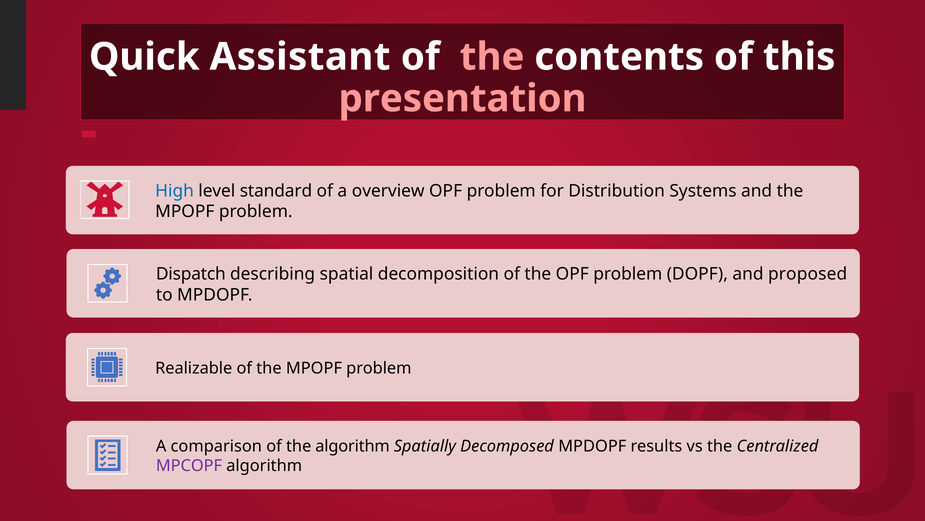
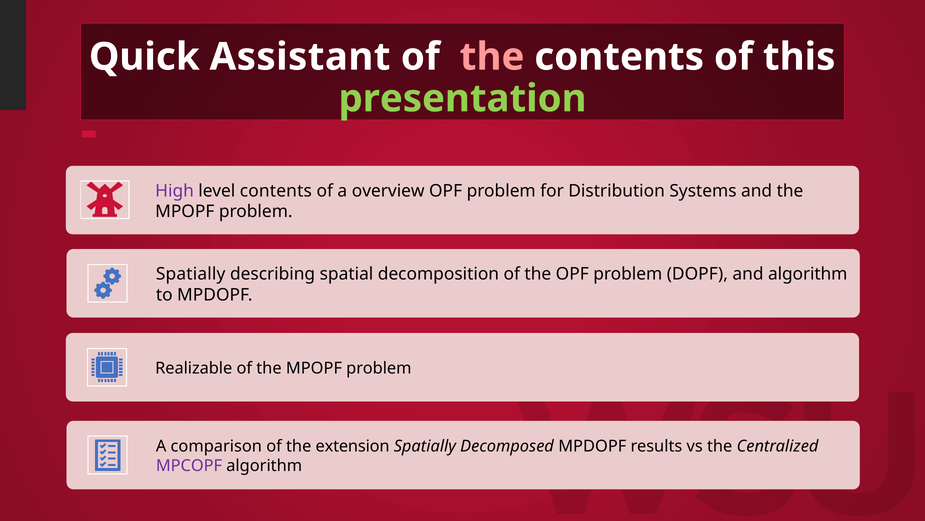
presentation colour: pink -> light green
High colour: blue -> purple
level standard: standard -> contents
Dispatch at (191, 274): Dispatch -> Spatially
and proposed: proposed -> algorithm
the algorithm: algorithm -> extension
